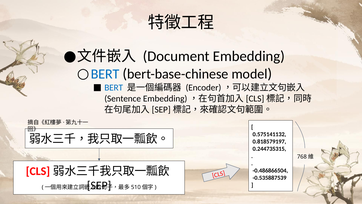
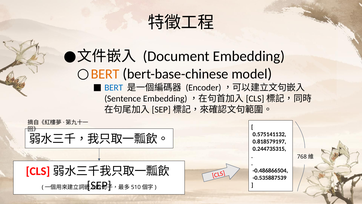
BERT at (105, 74) colour: blue -> orange
